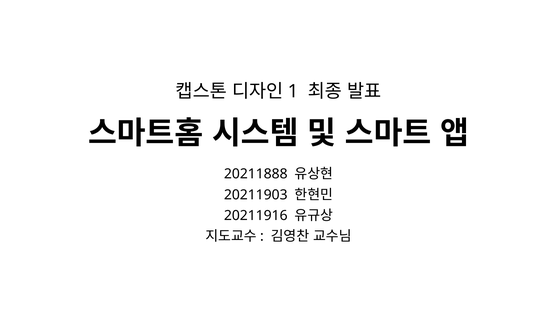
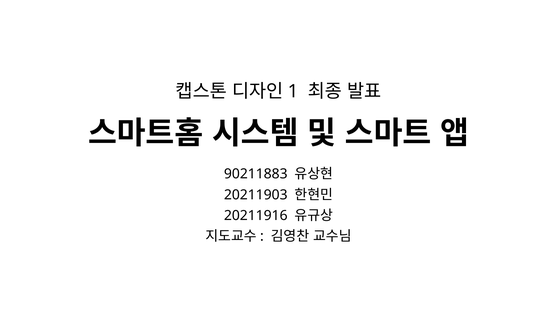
20211888: 20211888 -> 90211883
